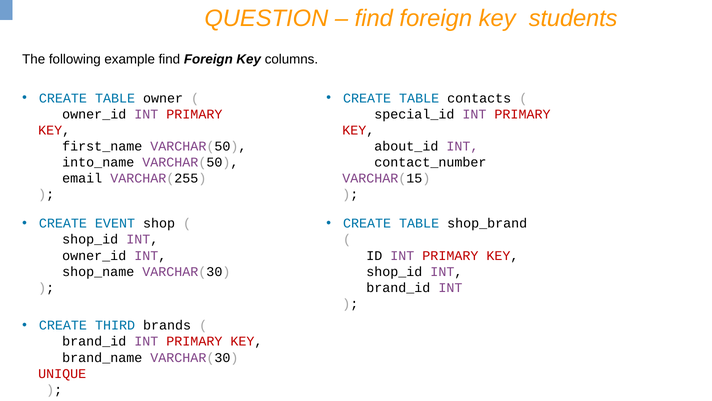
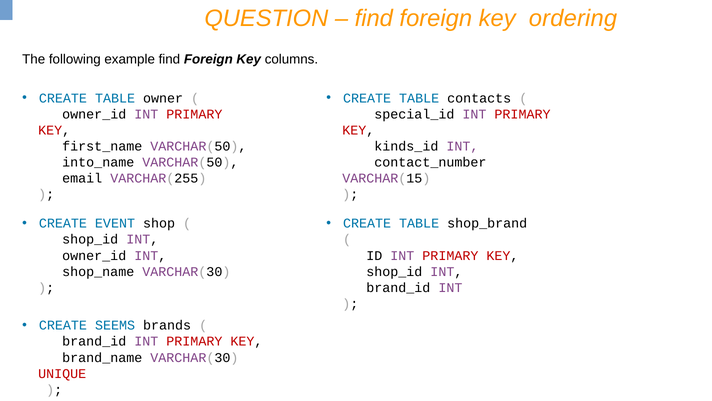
students: students -> ordering
about_id: about_id -> kinds_id
THIRD: THIRD -> SEEMS
